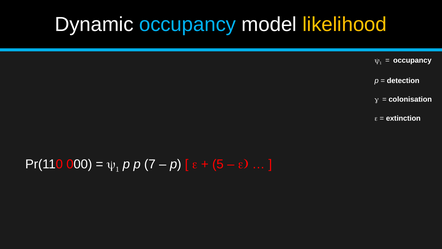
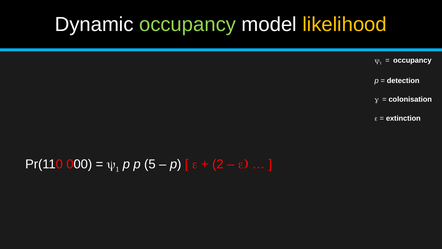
occupancy at (188, 24) colour: light blue -> light green
7: 7 -> 5
5: 5 -> 2
